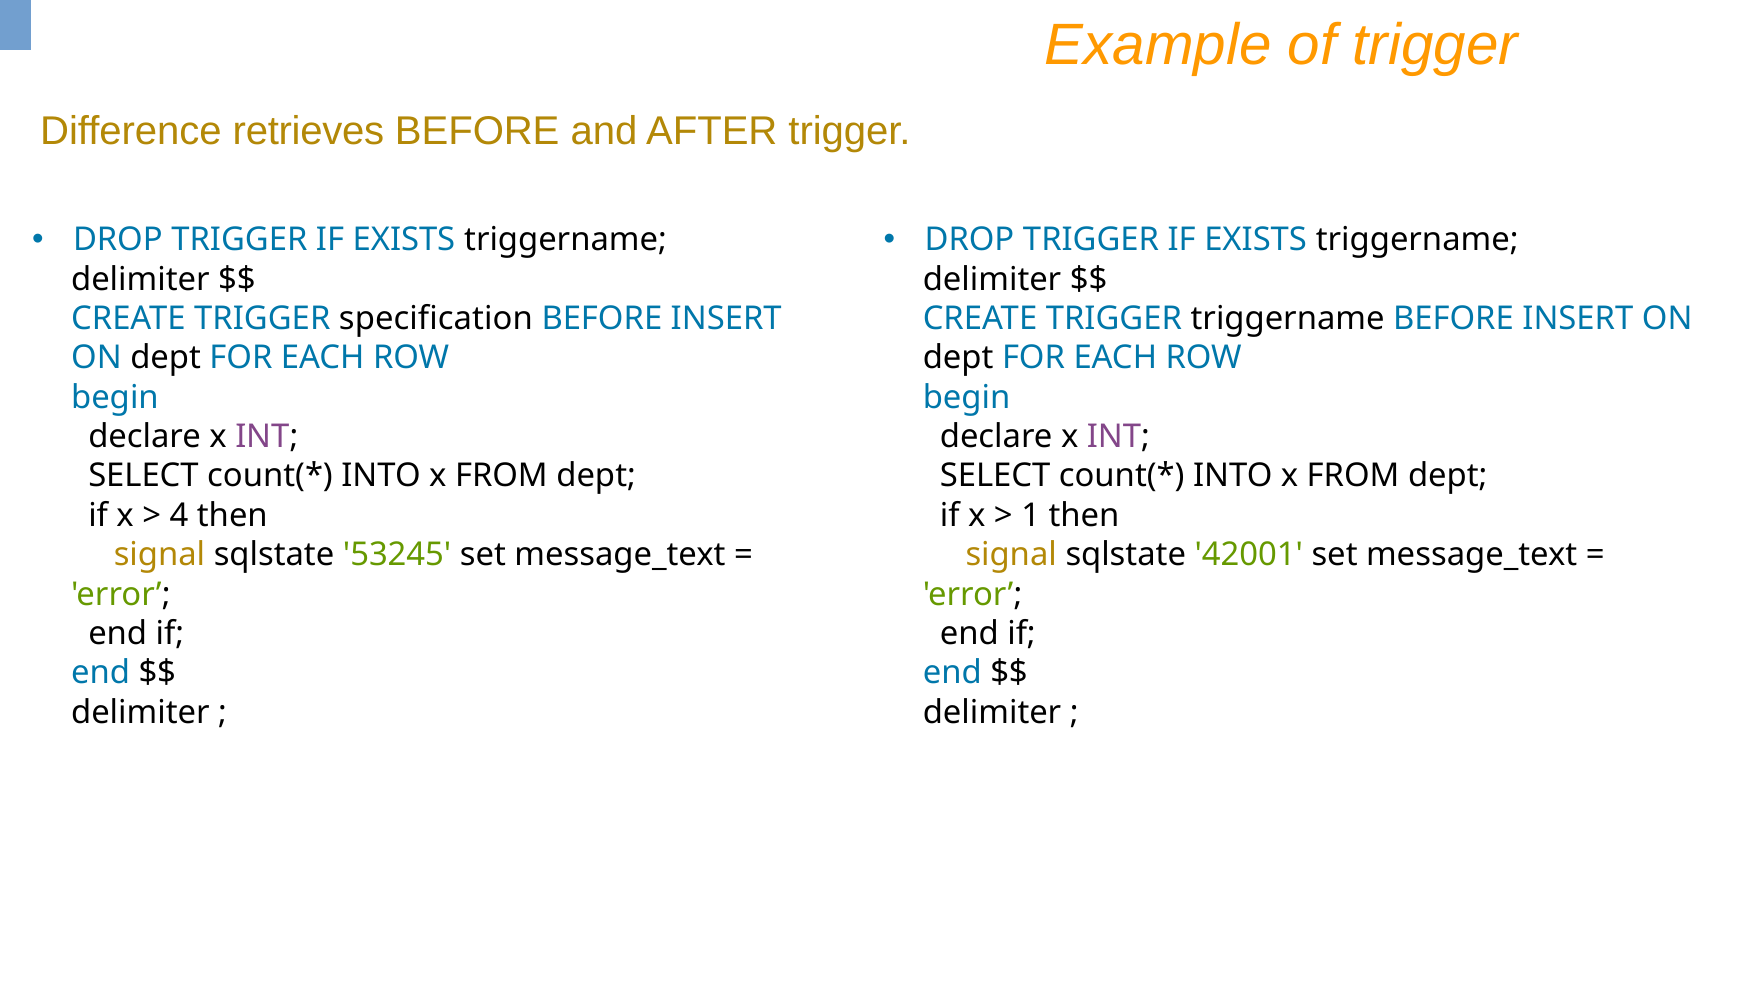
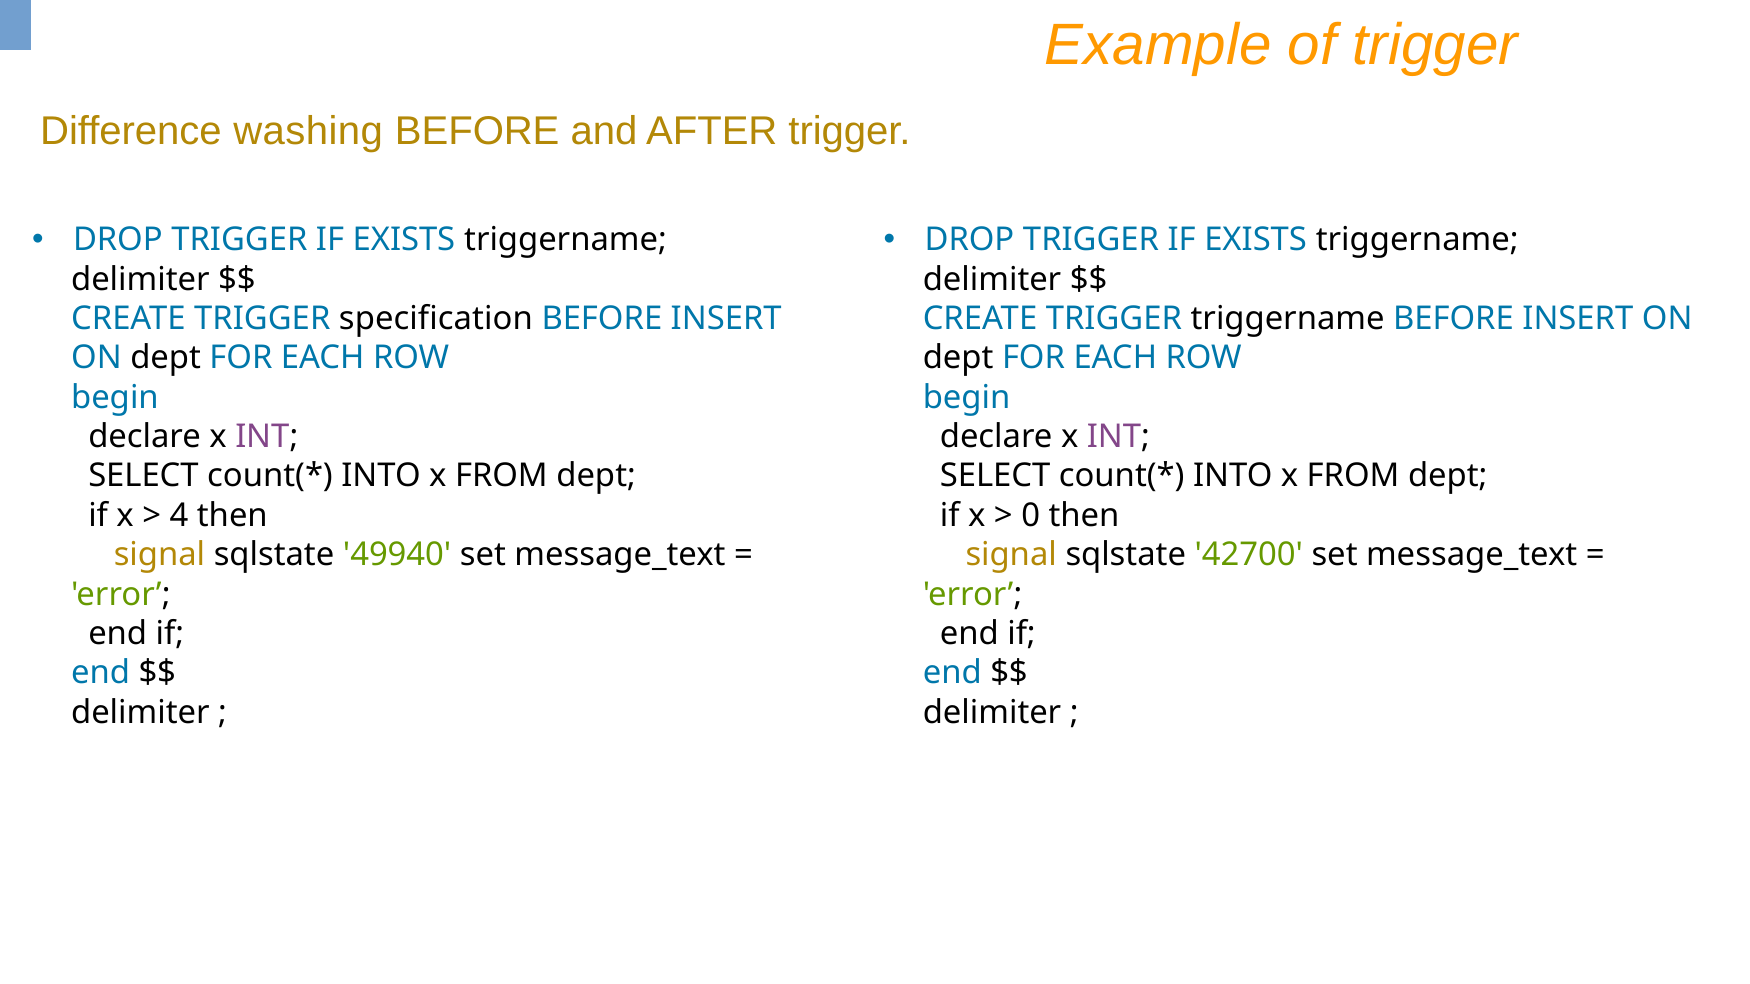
retrieves: retrieves -> washing
1: 1 -> 0
53245: 53245 -> 49940
42001: 42001 -> 42700
